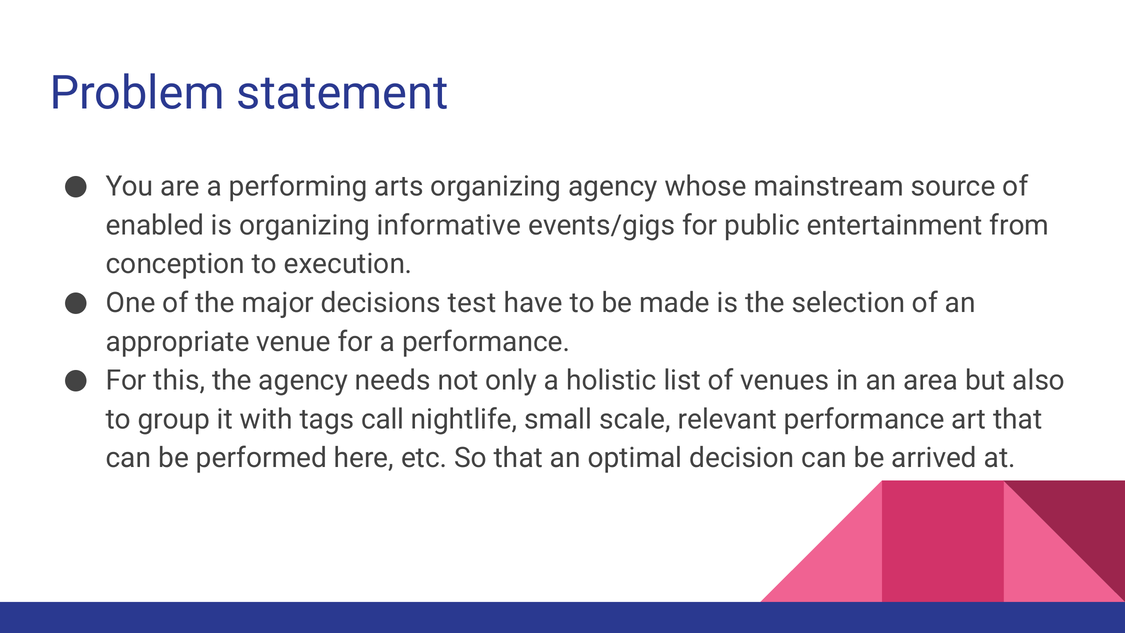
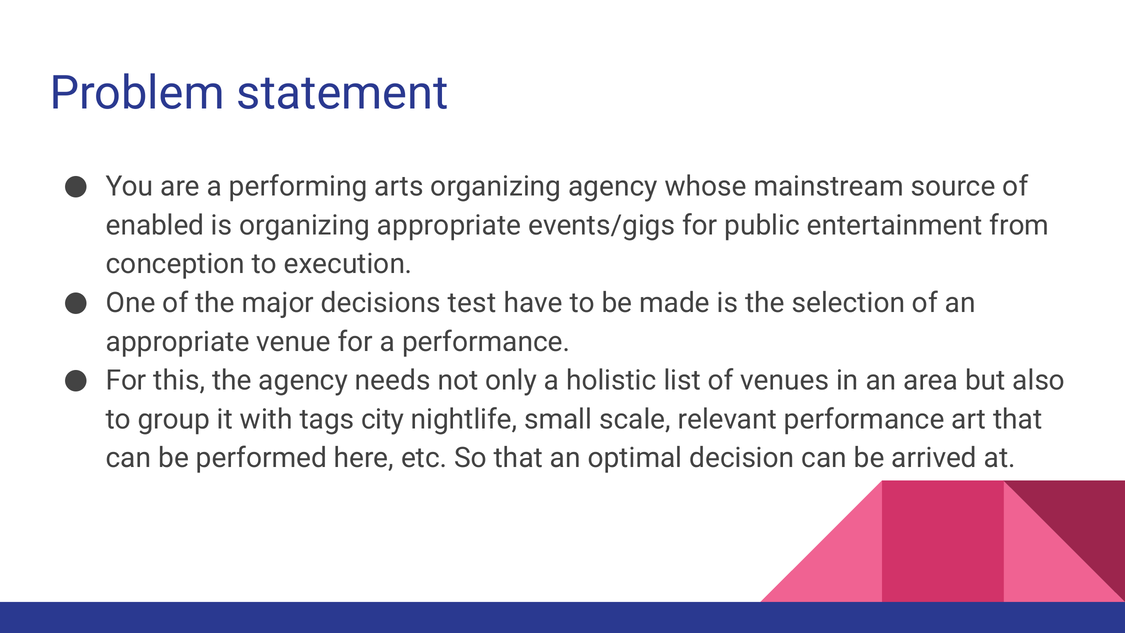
organizing informative: informative -> appropriate
call: call -> city
